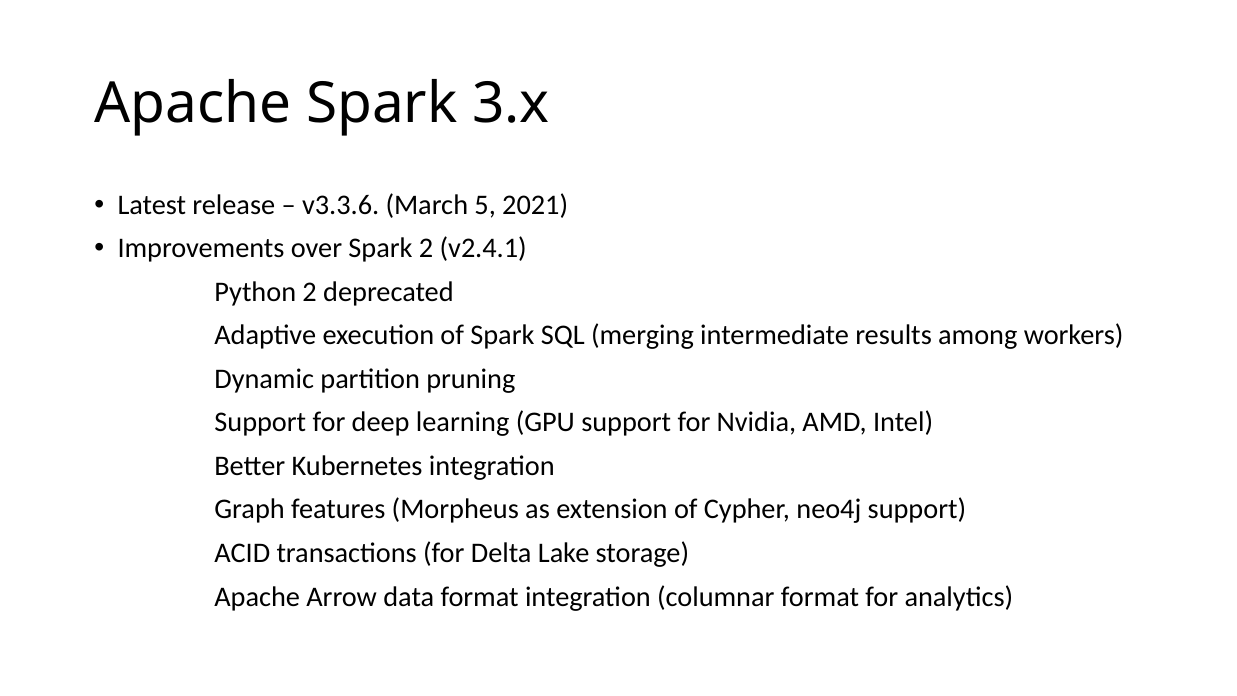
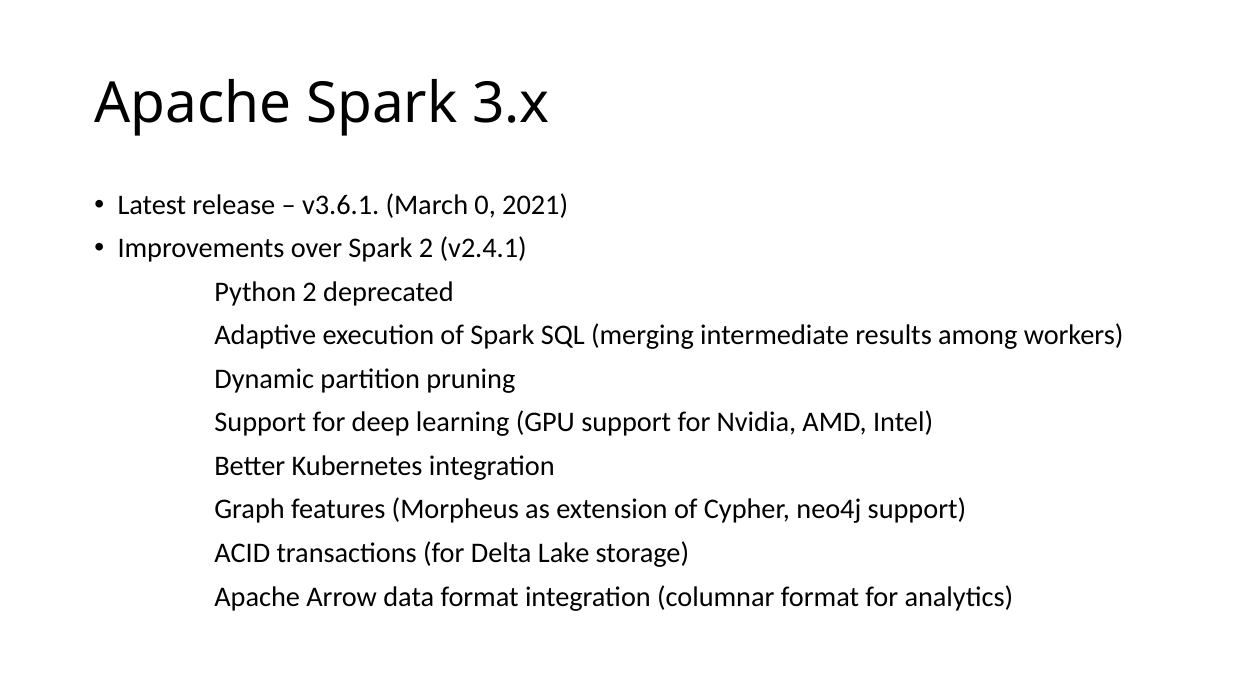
v3.3.6: v3.3.6 -> v3.6.1
5: 5 -> 0
